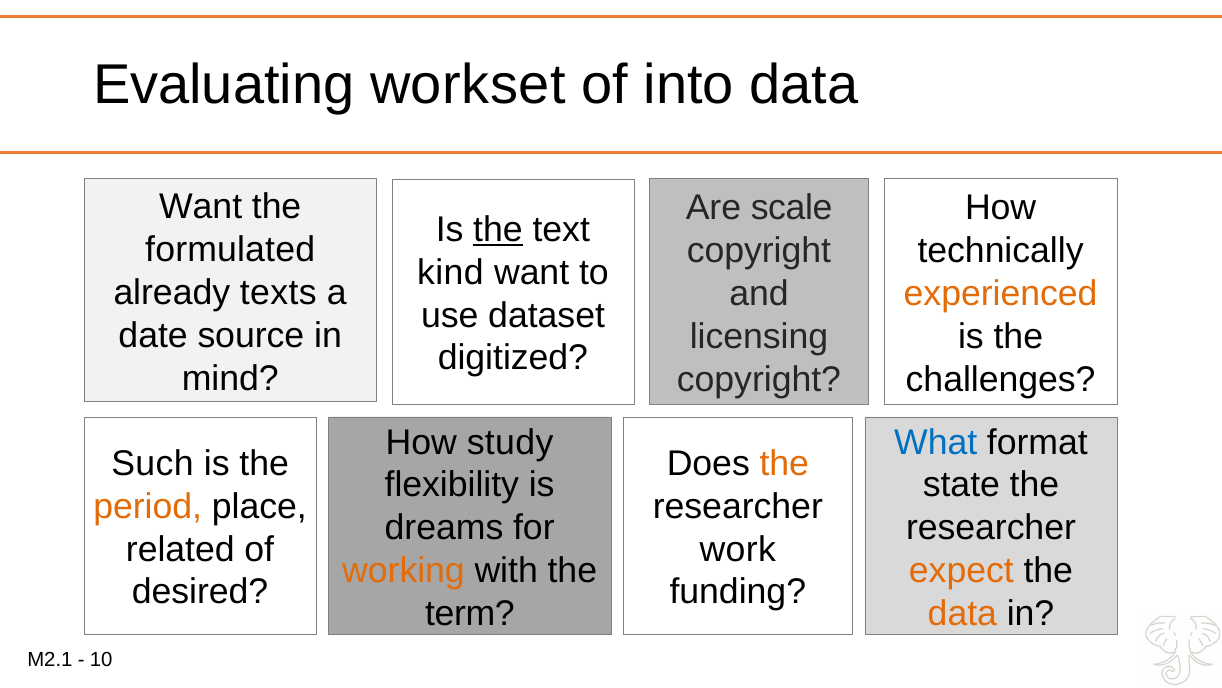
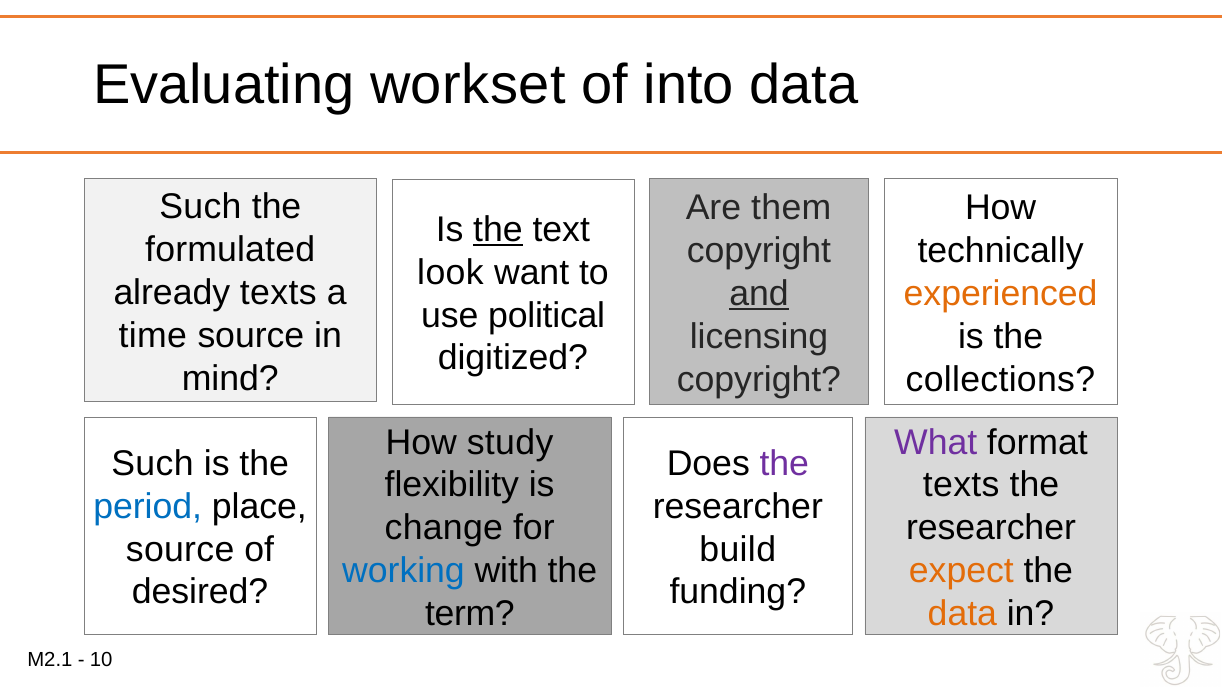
Want at (201, 207): Want -> Such
scale: scale -> them
kind: kind -> look
and underline: none -> present
dataset: dataset -> political
date: date -> time
challenges: challenges -> collections
What colour: blue -> purple
the at (784, 463) colour: orange -> purple
state at (961, 485): state -> texts
period colour: orange -> blue
dreams: dreams -> change
related at (180, 549): related -> source
work: work -> build
working colour: orange -> blue
